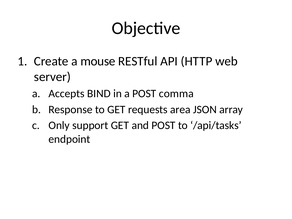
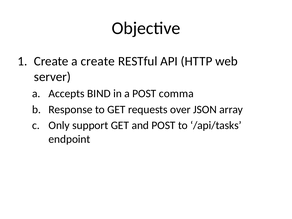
a mouse: mouse -> create
area: area -> over
